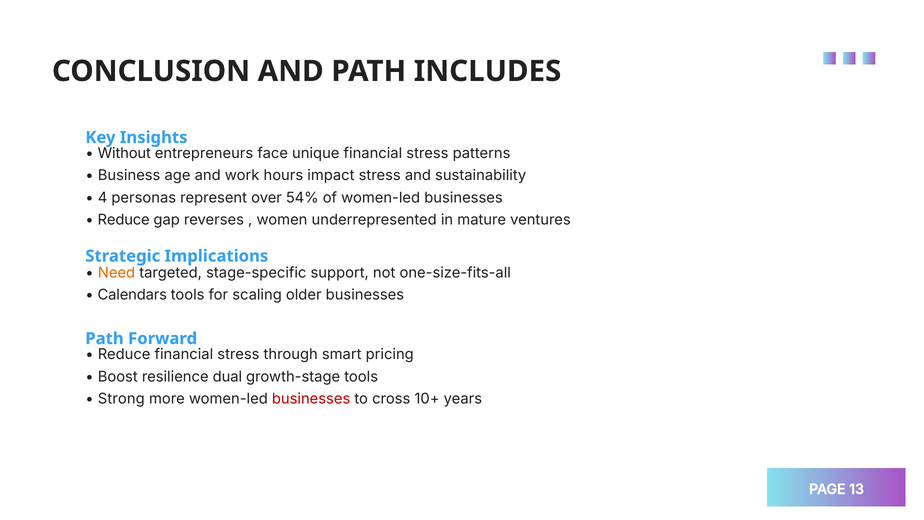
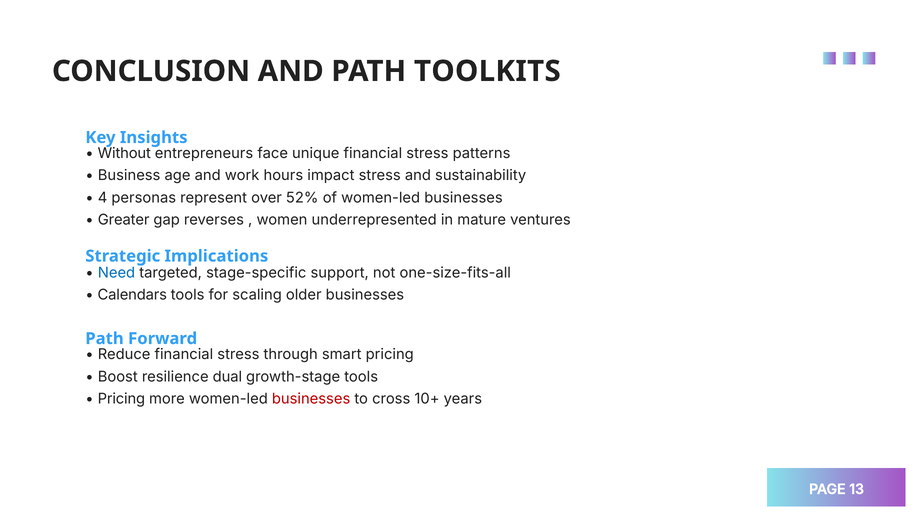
INCLUDES: INCLUDES -> TOOLKITS
54%: 54% -> 52%
Reduce at (124, 220): Reduce -> Greater
Need colour: orange -> blue
Strong at (121, 399): Strong -> Pricing
